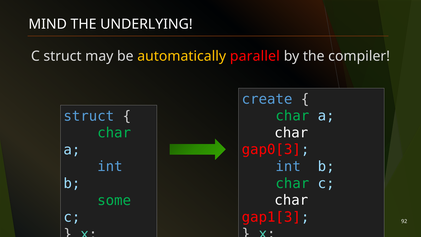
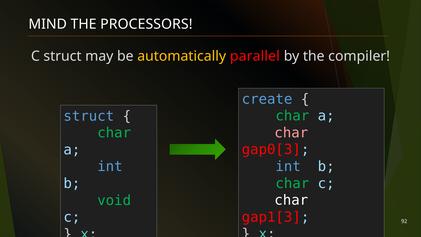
UNDERLYING: UNDERLYING -> PROCESSORS
char at (291, 133) colour: white -> pink
some: some -> void
